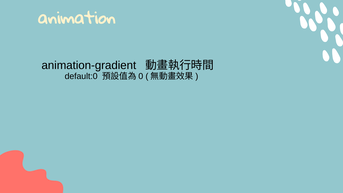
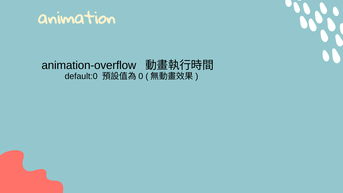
animation-gradient: animation-gradient -> animation-overflow
